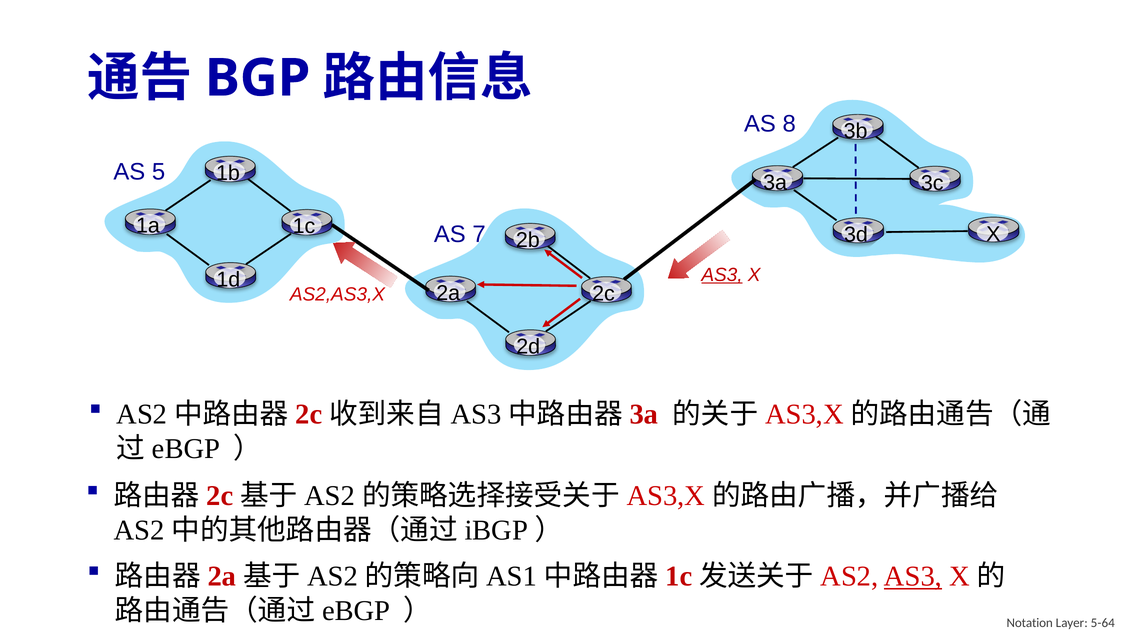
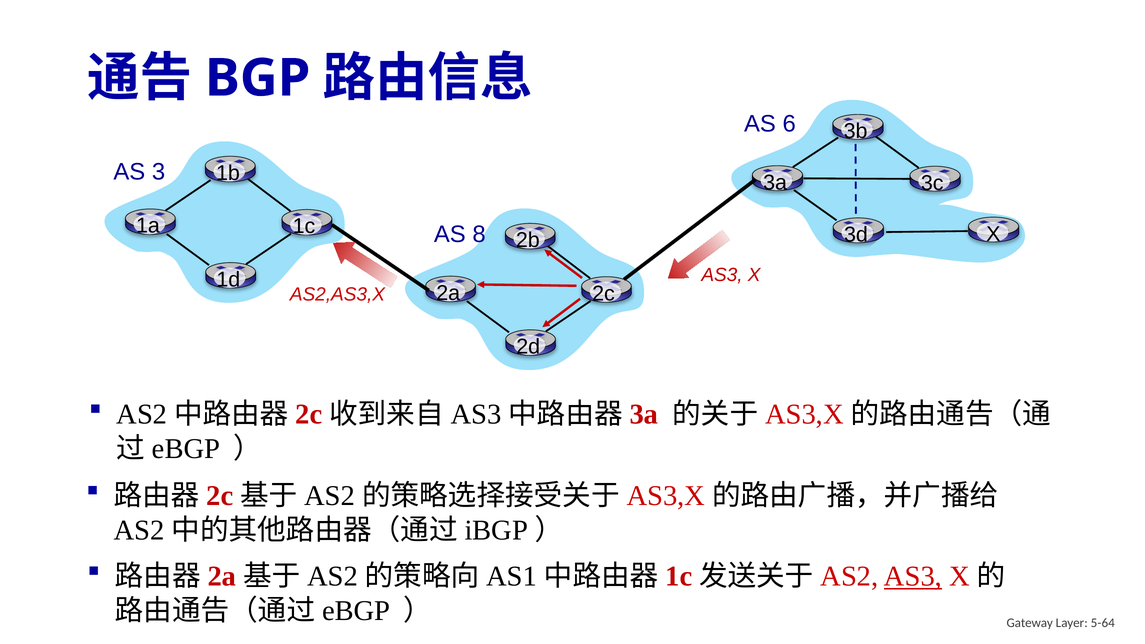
8: 8 -> 6
5: 5 -> 3
7: 7 -> 8
AS3 at (722, 275) underline: present -> none
Notation: Notation -> Gateway
